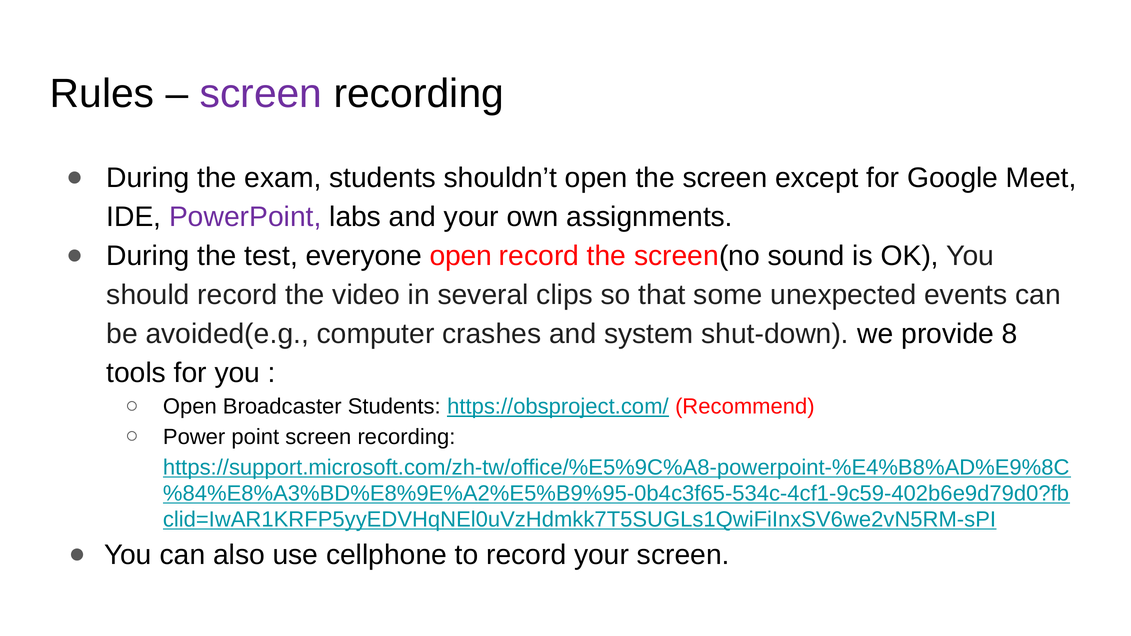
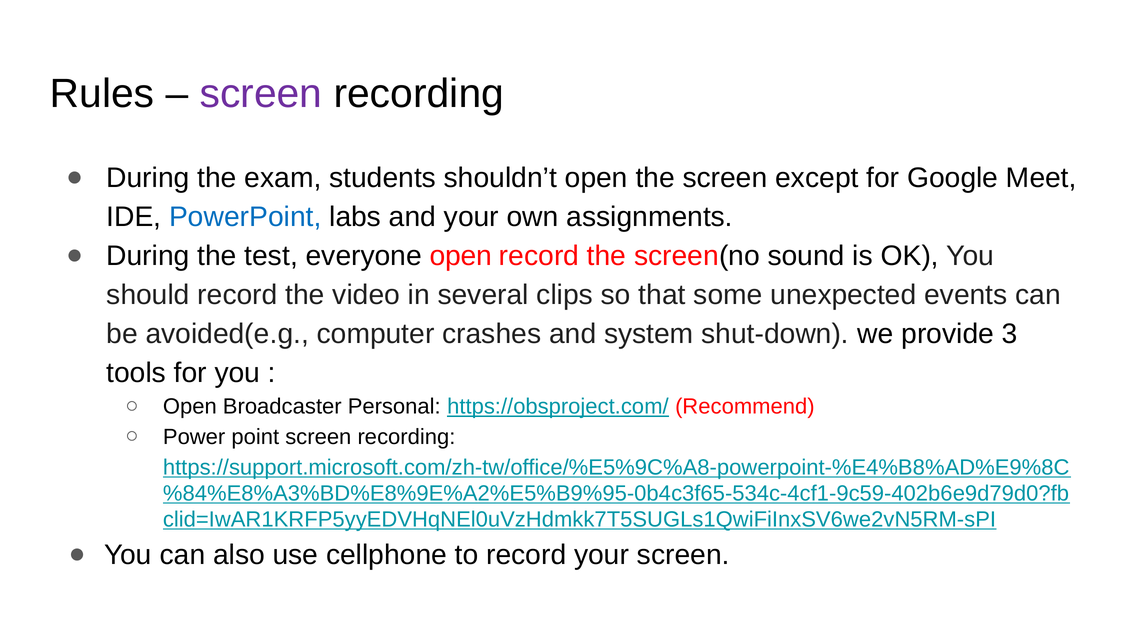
PowerPoint colour: purple -> blue
8: 8 -> 3
Broadcaster Students: Students -> Personal
